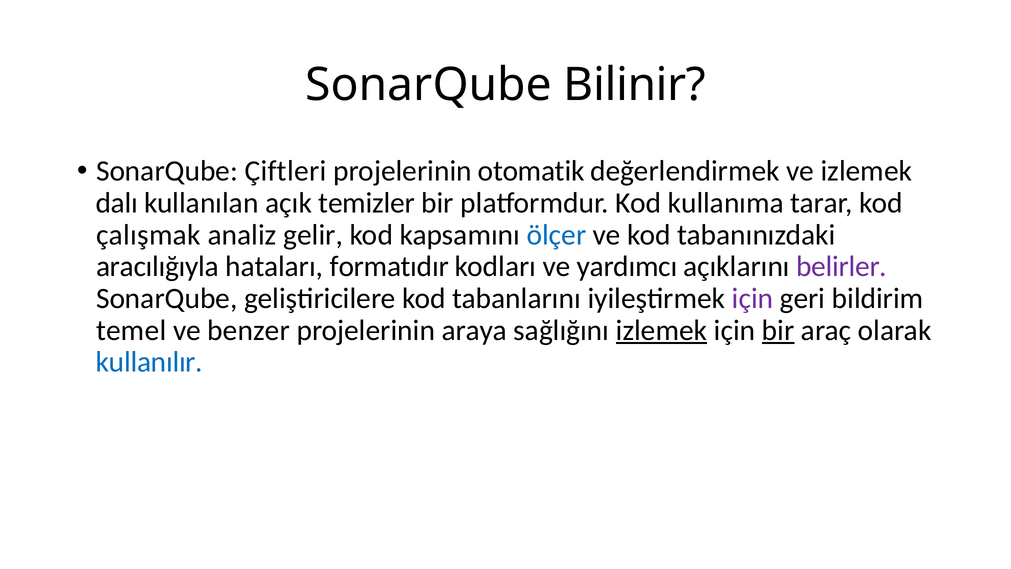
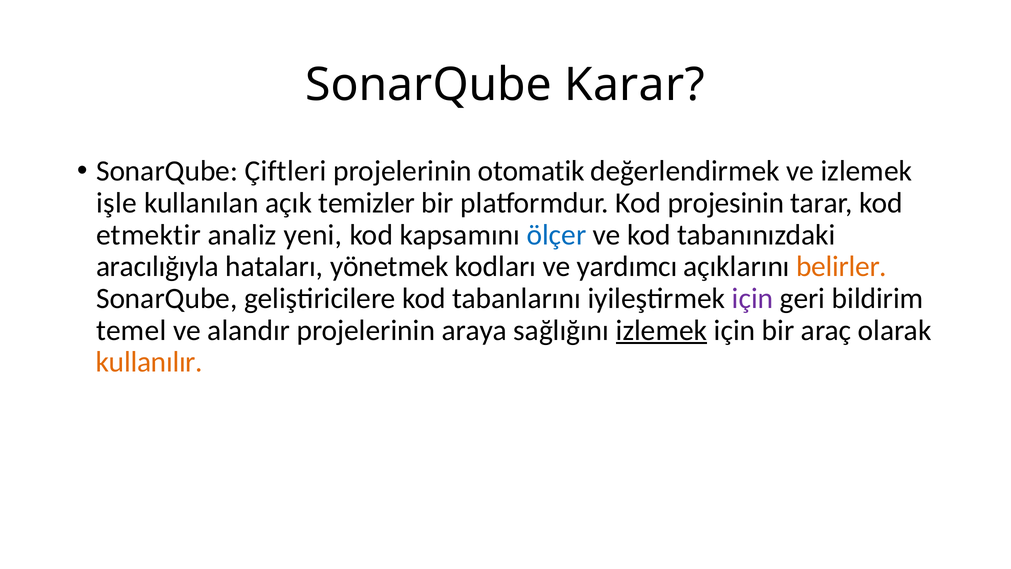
Bilinir: Bilinir -> Karar
dalı: dalı -> işle
kullanıma: kullanıma -> projesinin
çalışmak: çalışmak -> etmektir
gelir: gelir -> yeni
formatıdır: formatıdır -> yönetmek
belirler colour: purple -> orange
benzer: benzer -> alandır
bir at (778, 330) underline: present -> none
kullanılır colour: blue -> orange
